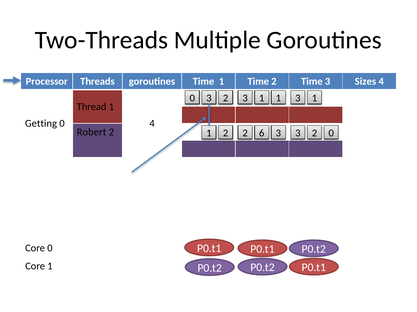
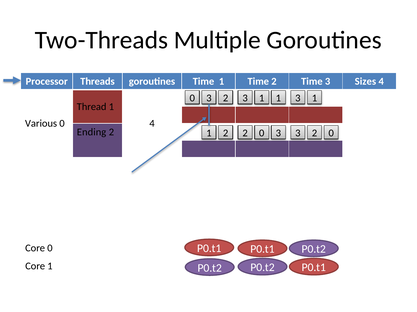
Getting: Getting -> Various
Robert: Robert -> Ending
2 2 6: 6 -> 0
